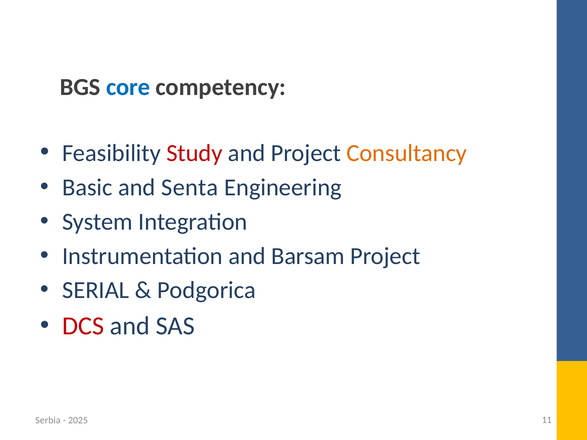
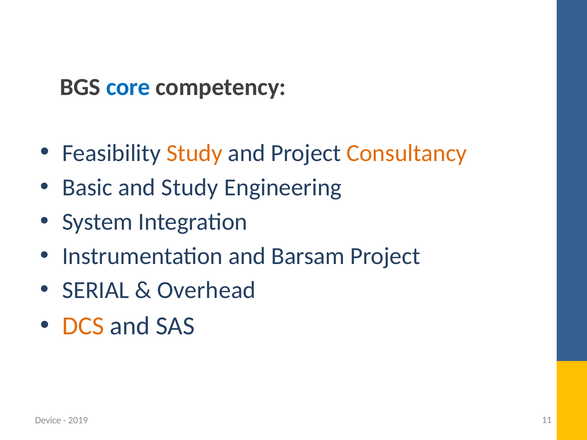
Study at (194, 153) colour: red -> orange
and Senta: Senta -> Study
Podgorica: Podgorica -> Overhead
DCS colour: red -> orange
Serbia: Serbia -> Device
2025: 2025 -> 2019
